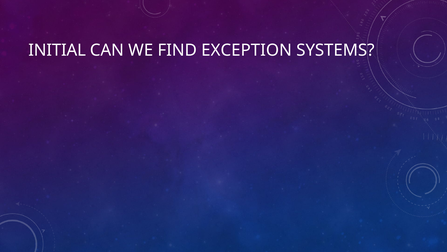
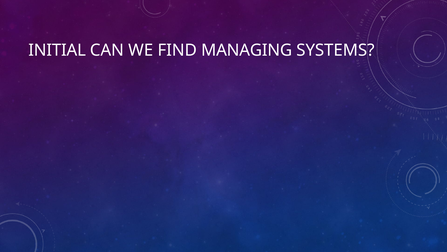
EXCEPTION: EXCEPTION -> MANAGING
